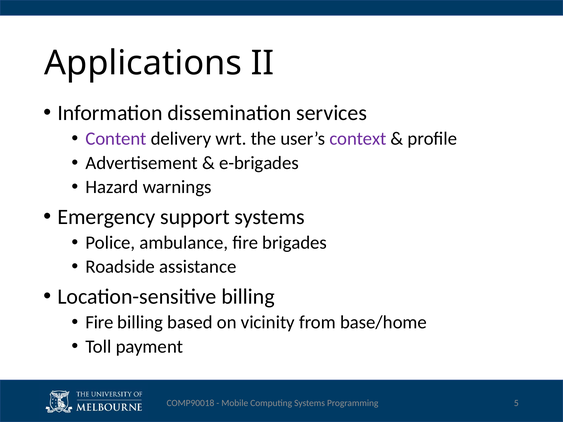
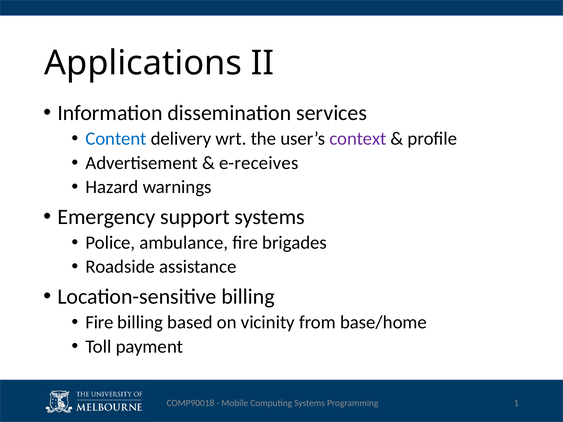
Content colour: purple -> blue
e-brigades: e-brigades -> e-receives
5: 5 -> 1
